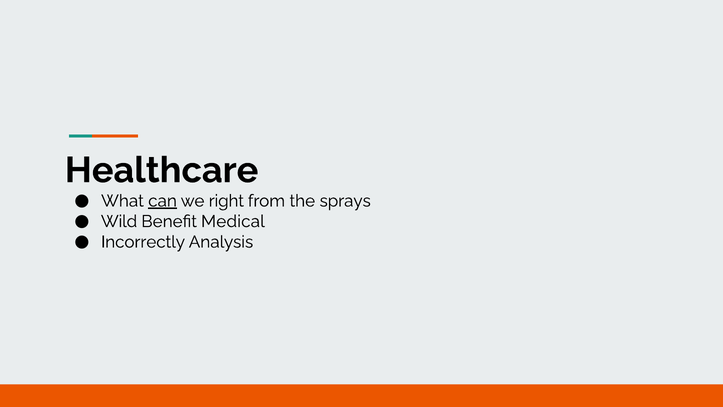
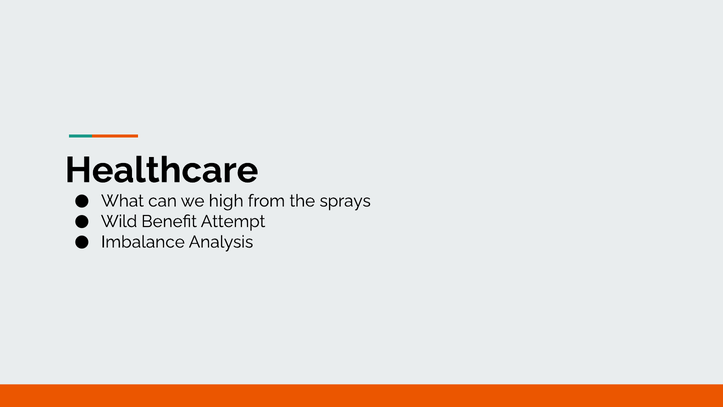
can underline: present -> none
right: right -> high
Medical: Medical -> Attempt
Incorrectly: Incorrectly -> Imbalance
